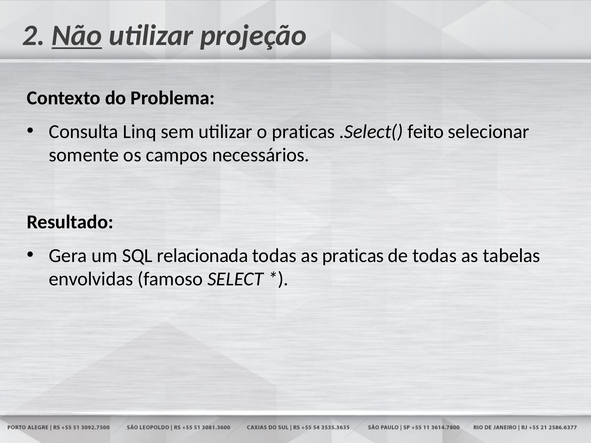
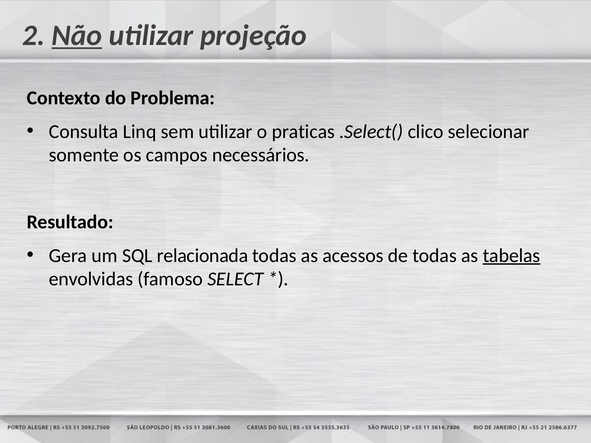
feito: feito -> clico
as praticas: praticas -> acessos
tabelas underline: none -> present
